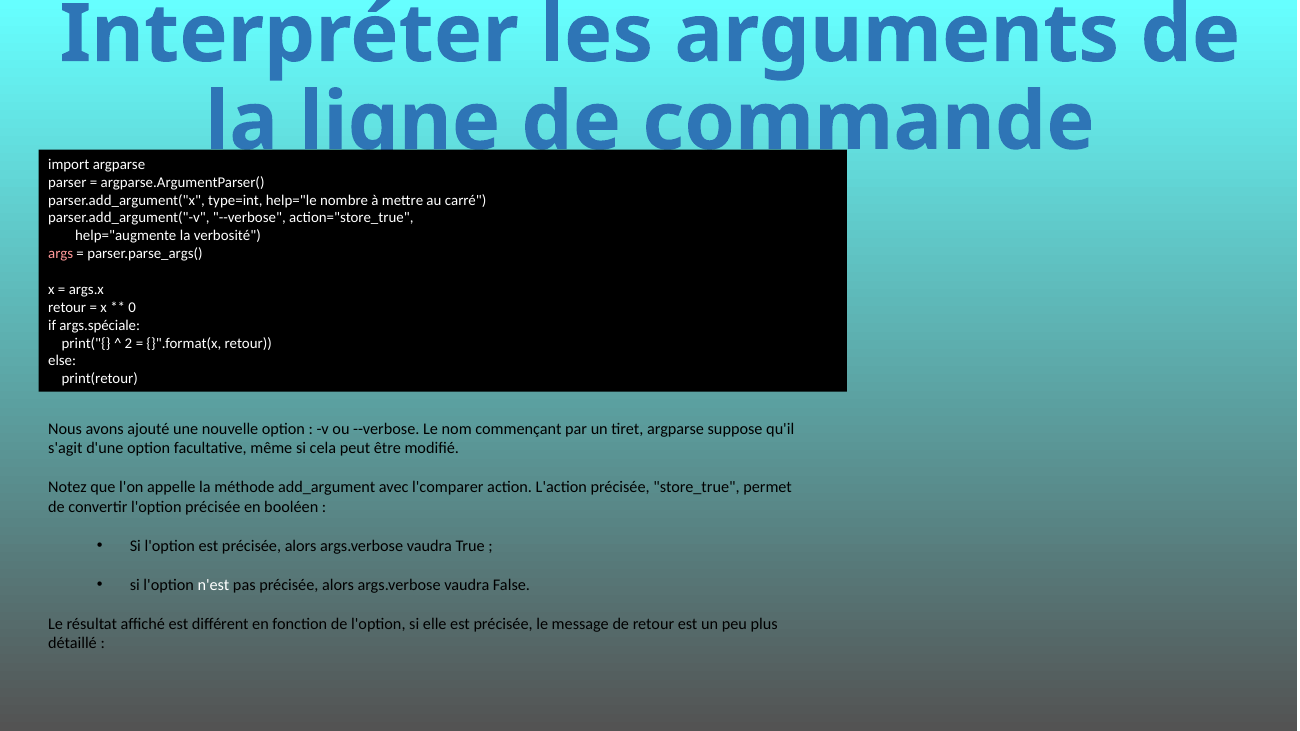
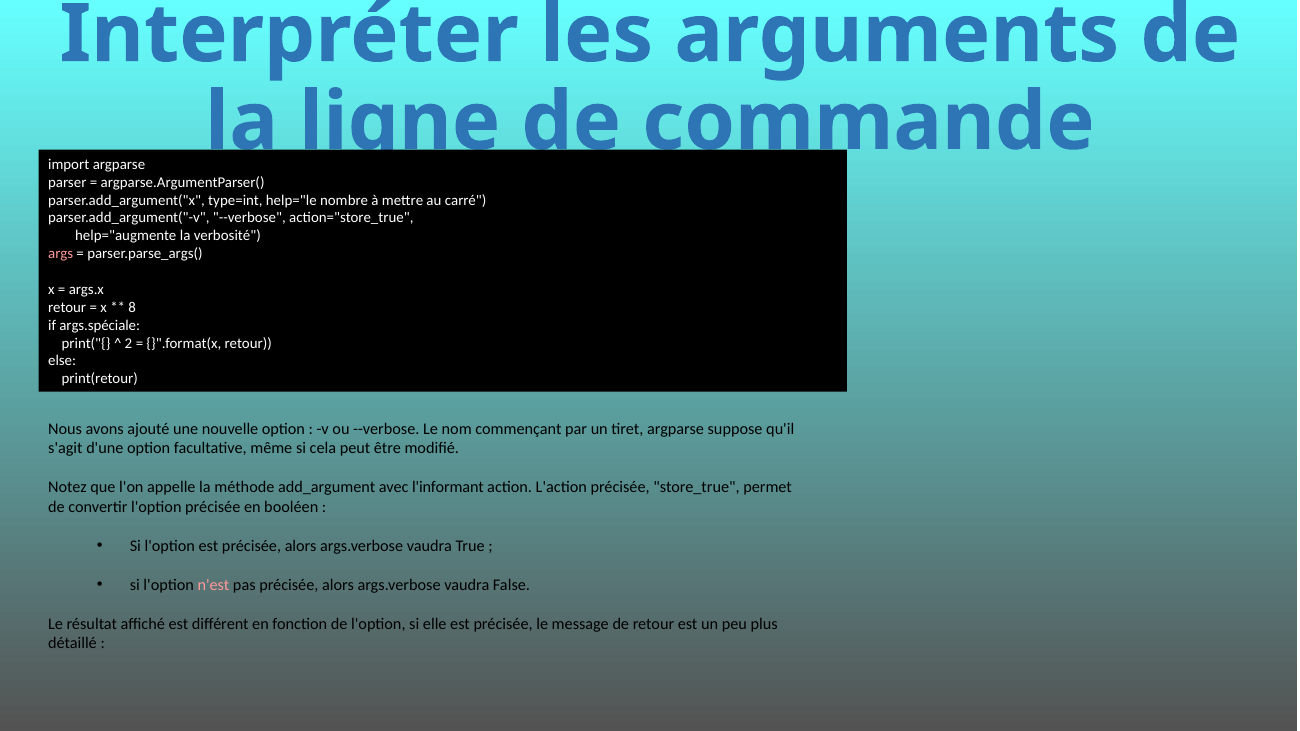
0: 0 -> 8
l'comparer: l'comparer -> l'informant
n'est colour: white -> pink
